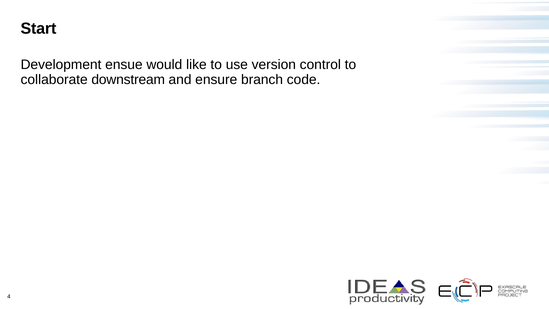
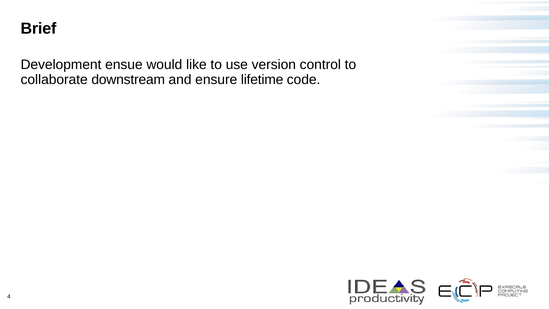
Start: Start -> Brief
branch: branch -> lifetime
